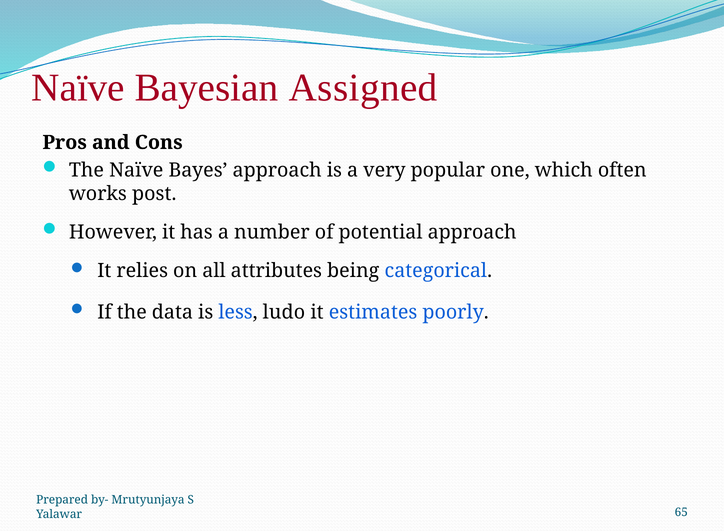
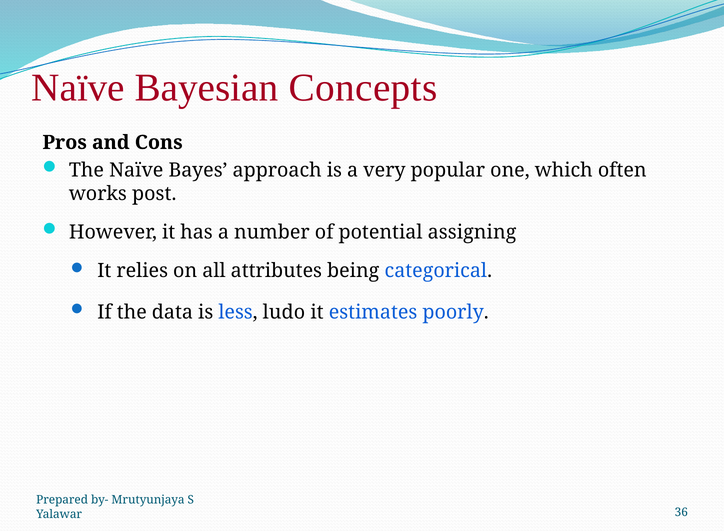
Assigned: Assigned -> Concepts
potential approach: approach -> assigning
65: 65 -> 36
